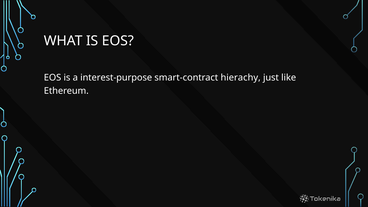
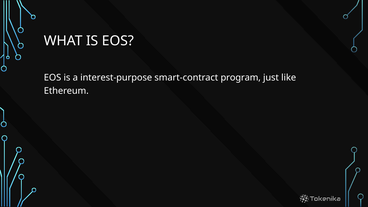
hierachy: hierachy -> program
